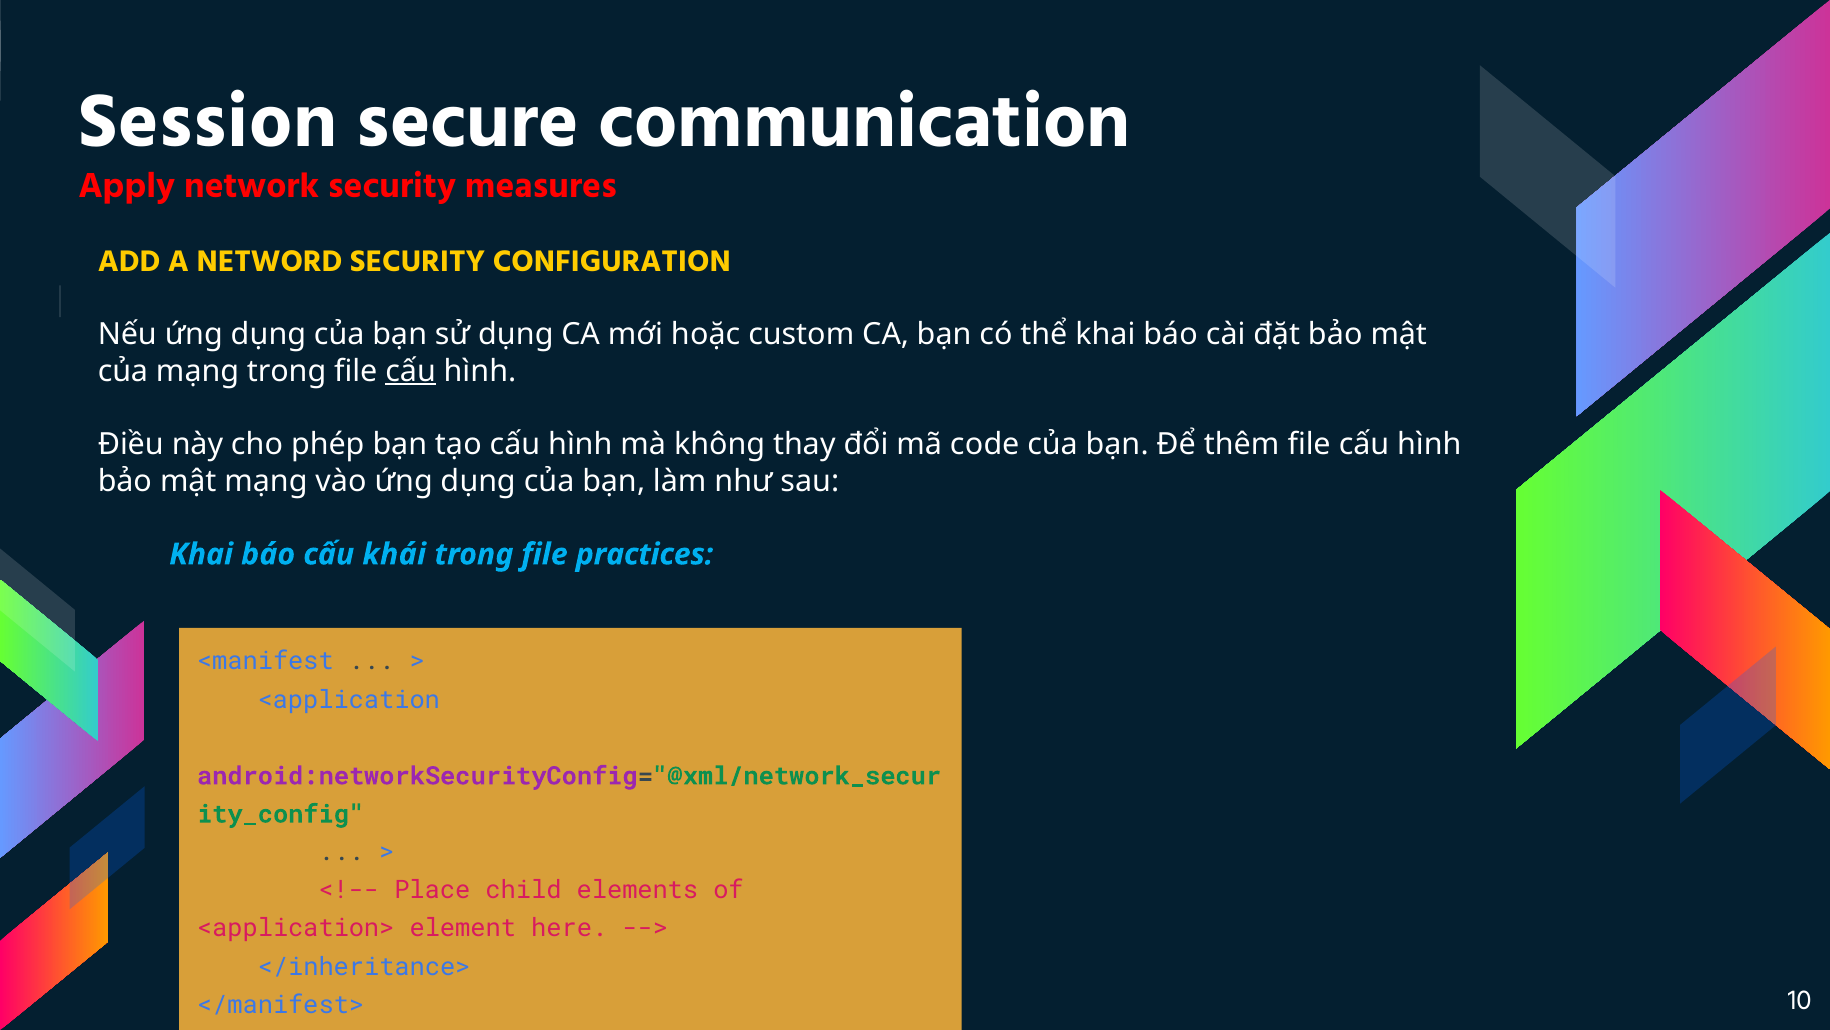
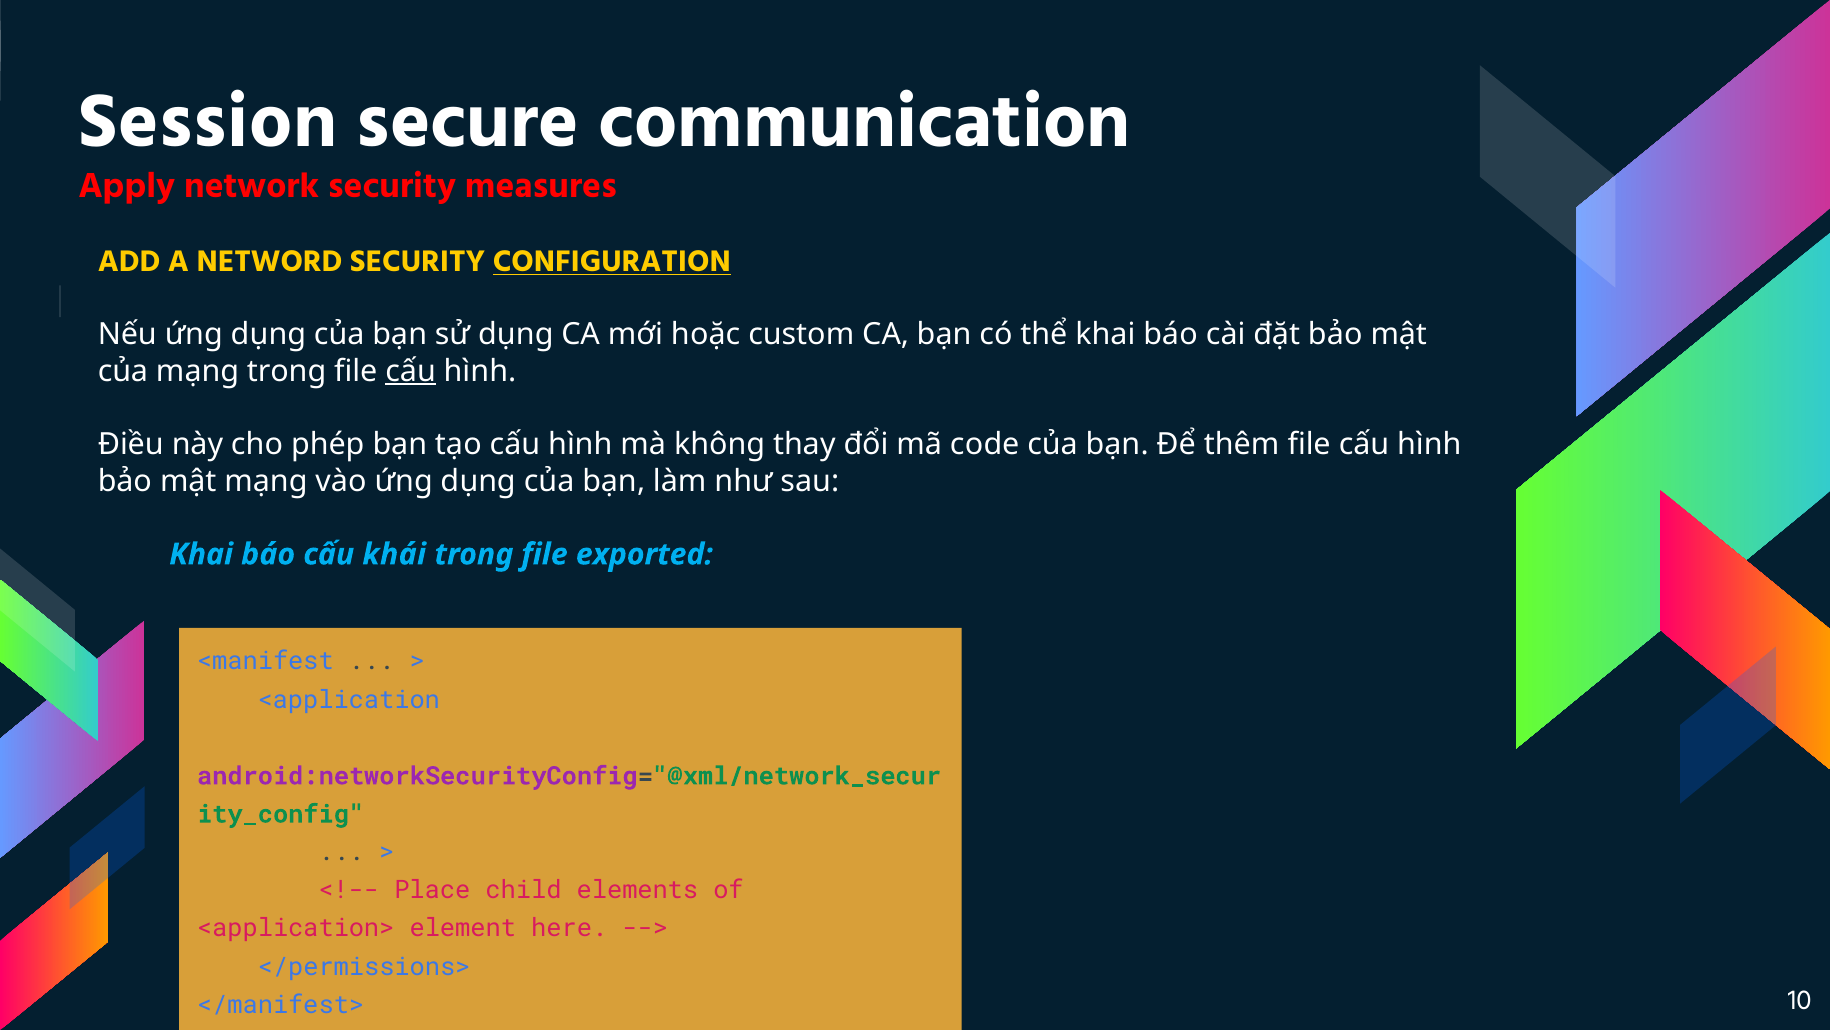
CONFIGURATION underline: none -> present
practices: practices -> exported
</inheritance>: </inheritance> -> </permissions>
